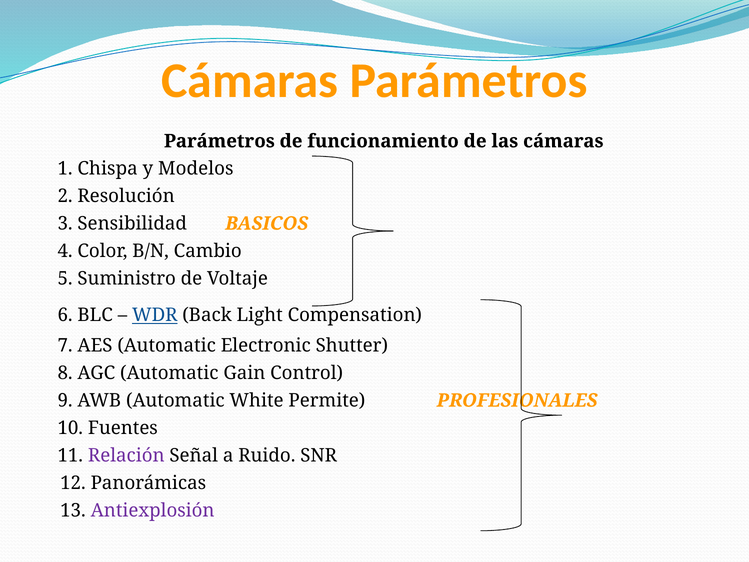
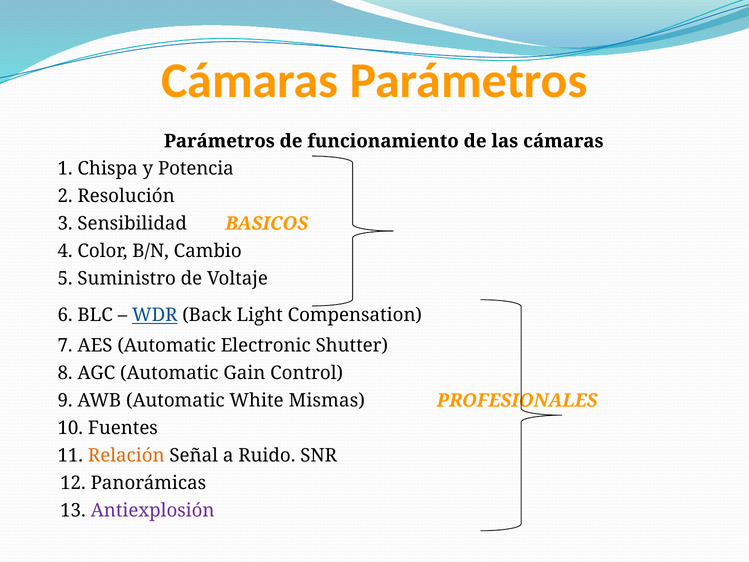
Modelos: Modelos -> Potencia
Permite: Permite -> Mismas
Relación colour: purple -> orange
